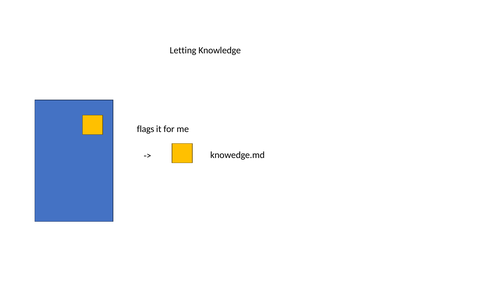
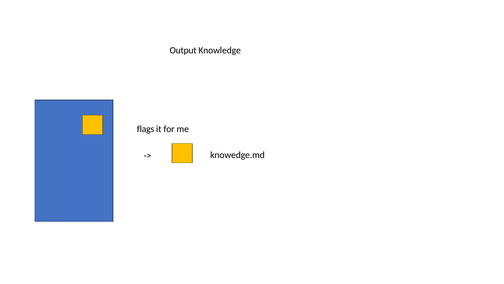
Letting: Letting -> Output
